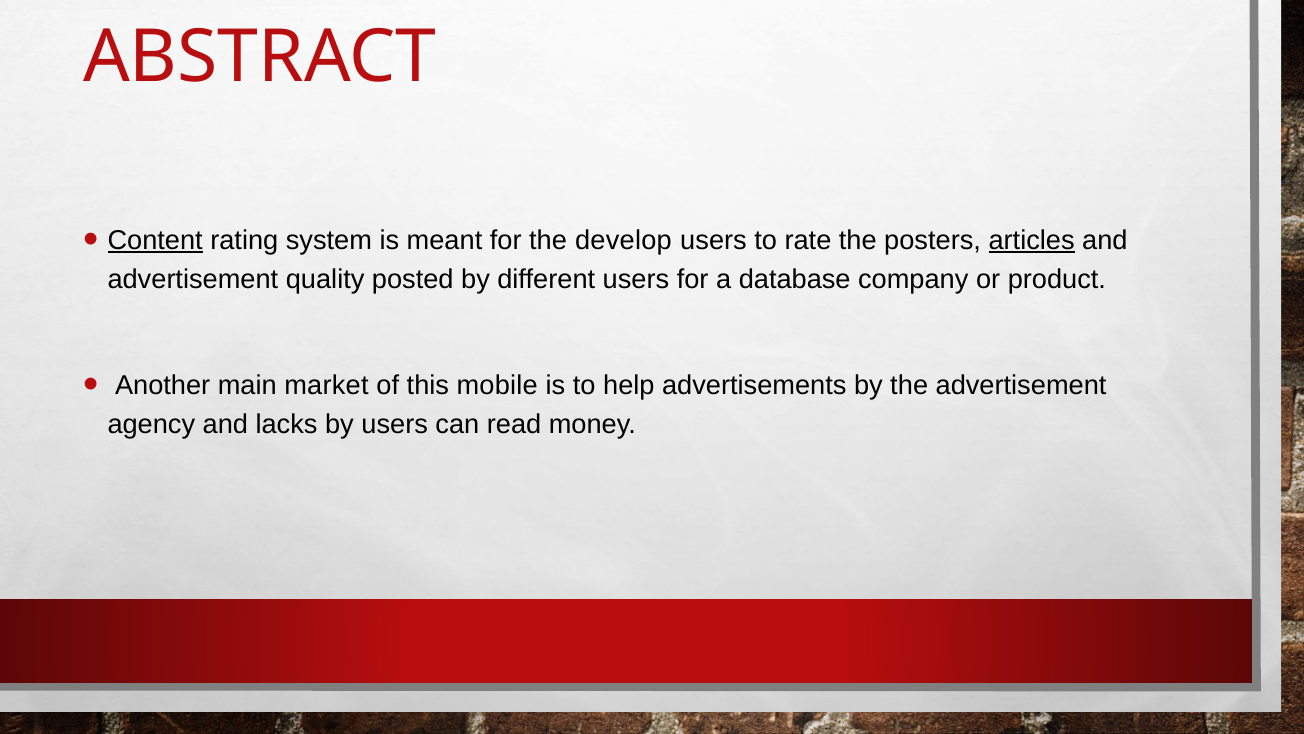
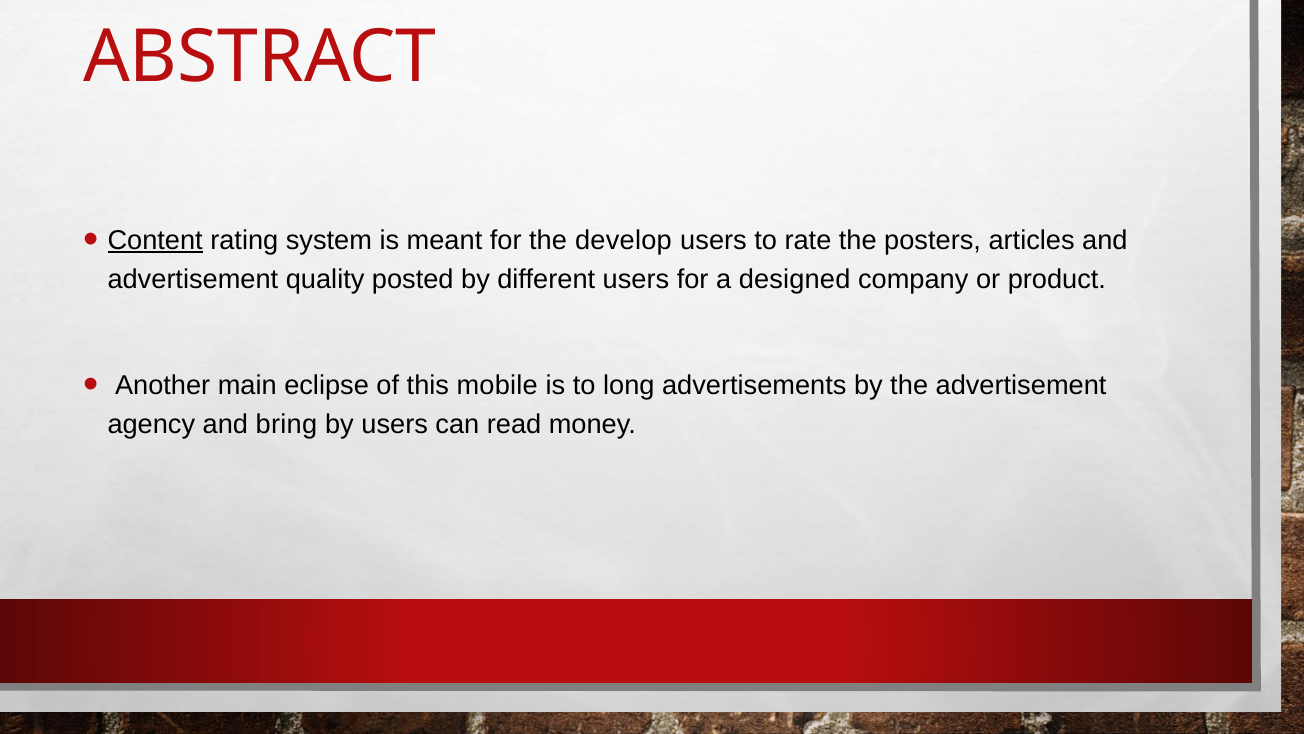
articles underline: present -> none
database: database -> designed
market: market -> eclipse
help: help -> long
lacks: lacks -> bring
